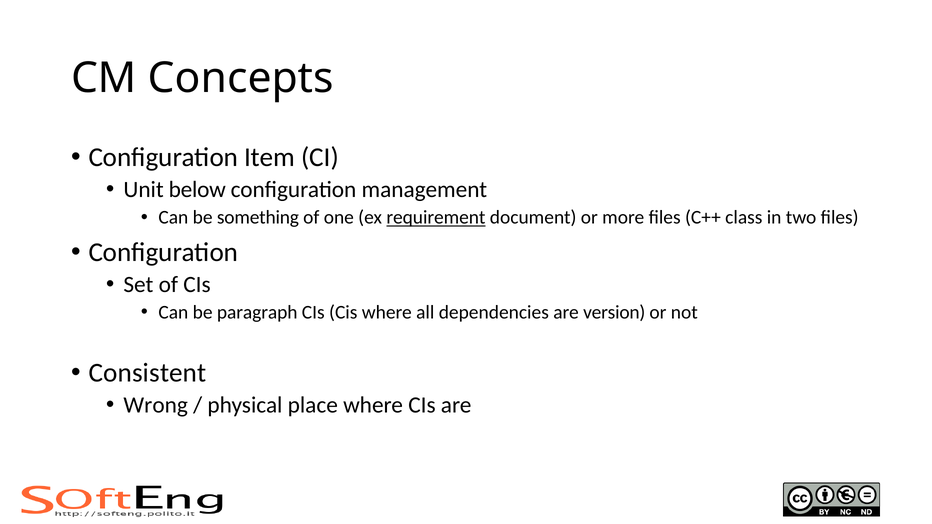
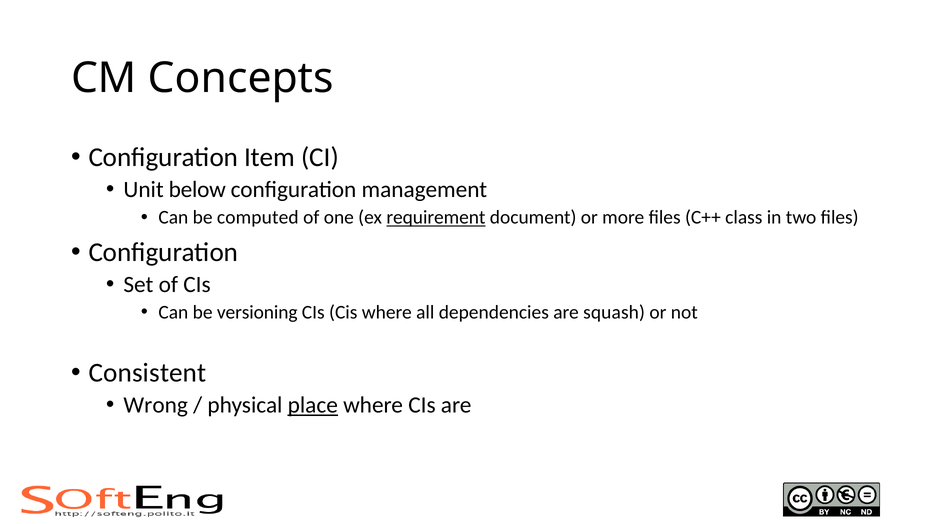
something: something -> computed
paragraph: paragraph -> versioning
version: version -> squash
place underline: none -> present
